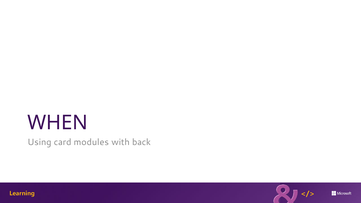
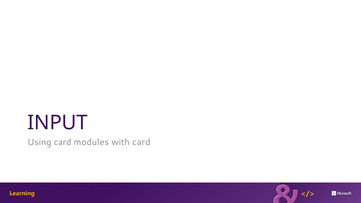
WHEN: WHEN -> INPUT
with back: back -> card
